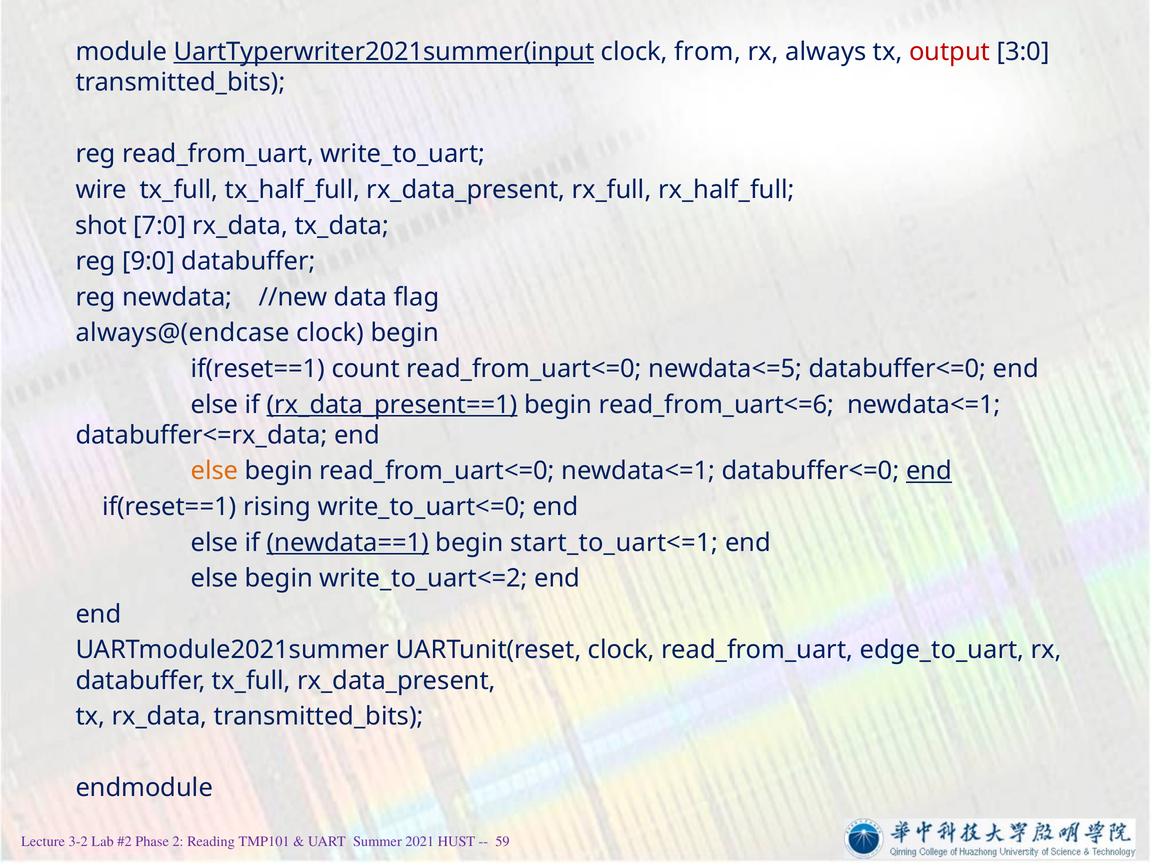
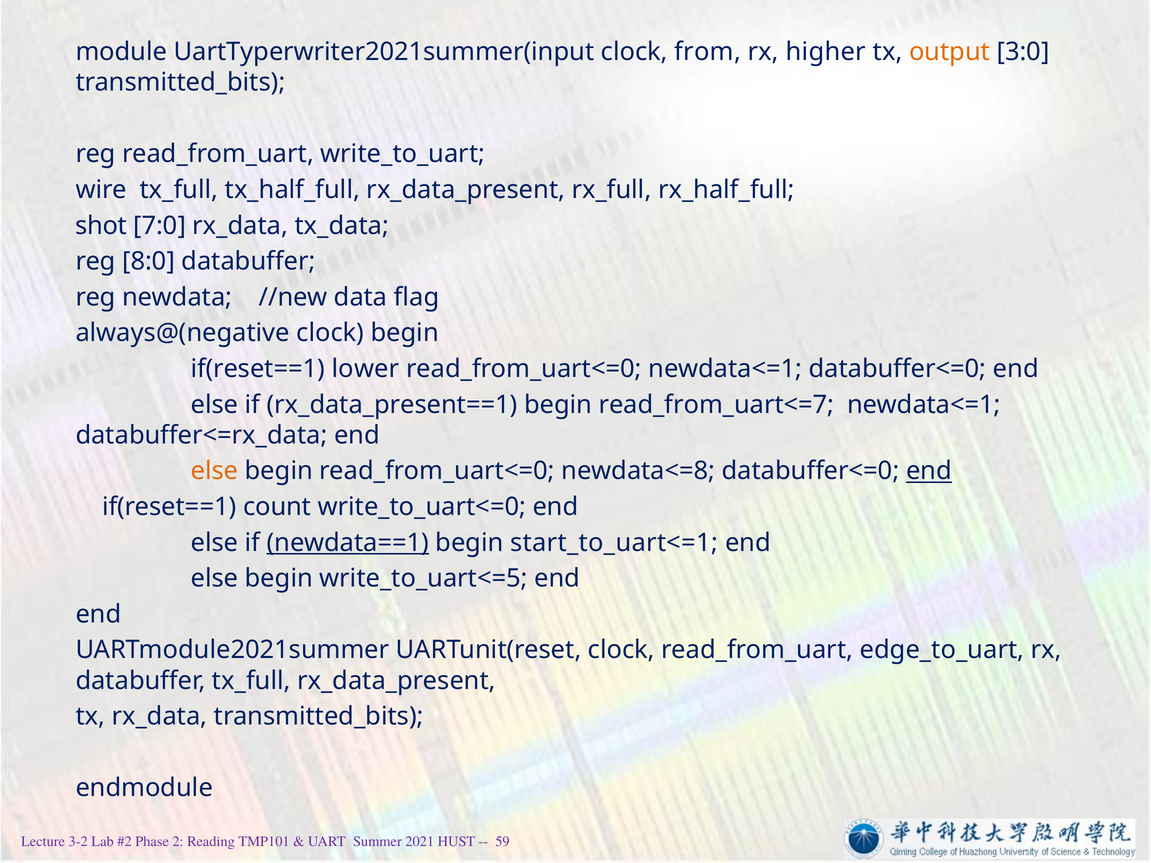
UartTyperwriter2021summer(input underline: present -> none
always: always -> higher
output colour: red -> orange
9:0: 9:0 -> 8:0
always@(endcase: always@(endcase -> always@(negative
count: count -> lower
read_from_uart<=0 newdata<=5: newdata<=5 -> newdata<=1
rx_data_present==1 underline: present -> none
read_from_uart<=6: read_from_uart<=6 -> read_from_uart<=7
read_from_uart<=0 newdata<=1: newdata<=1 -> newdata<=8
rising: rising -> count
write_to_uart<=2: write_to_uart<=2 -> write_to_uart<=5
